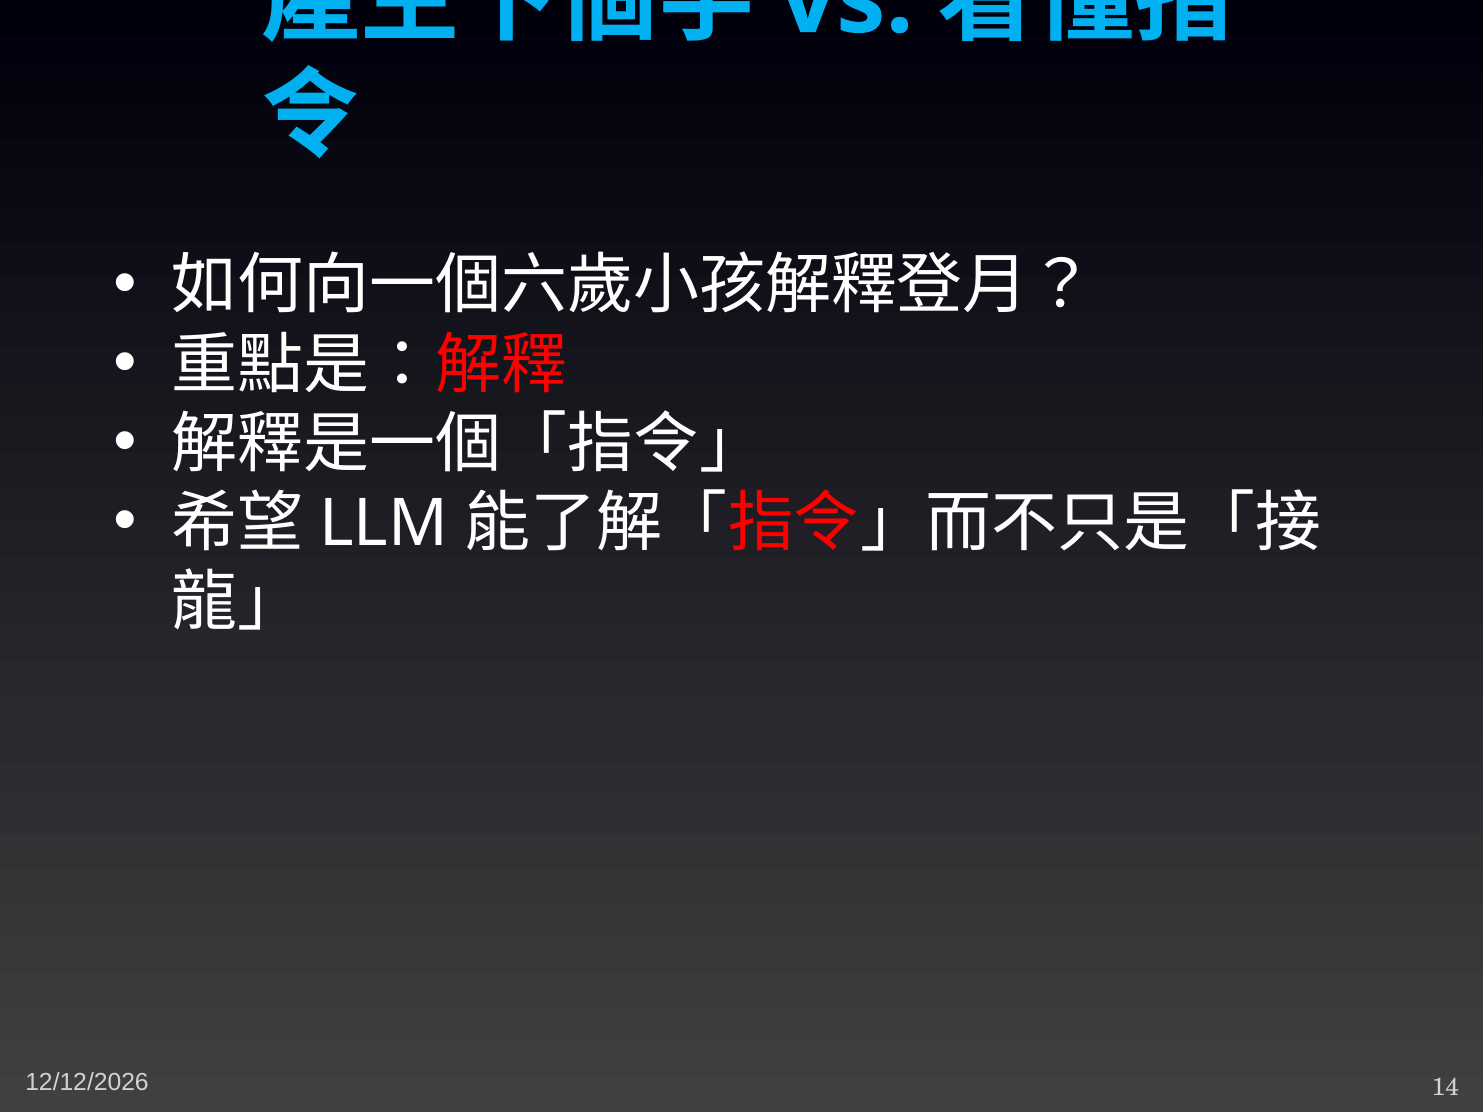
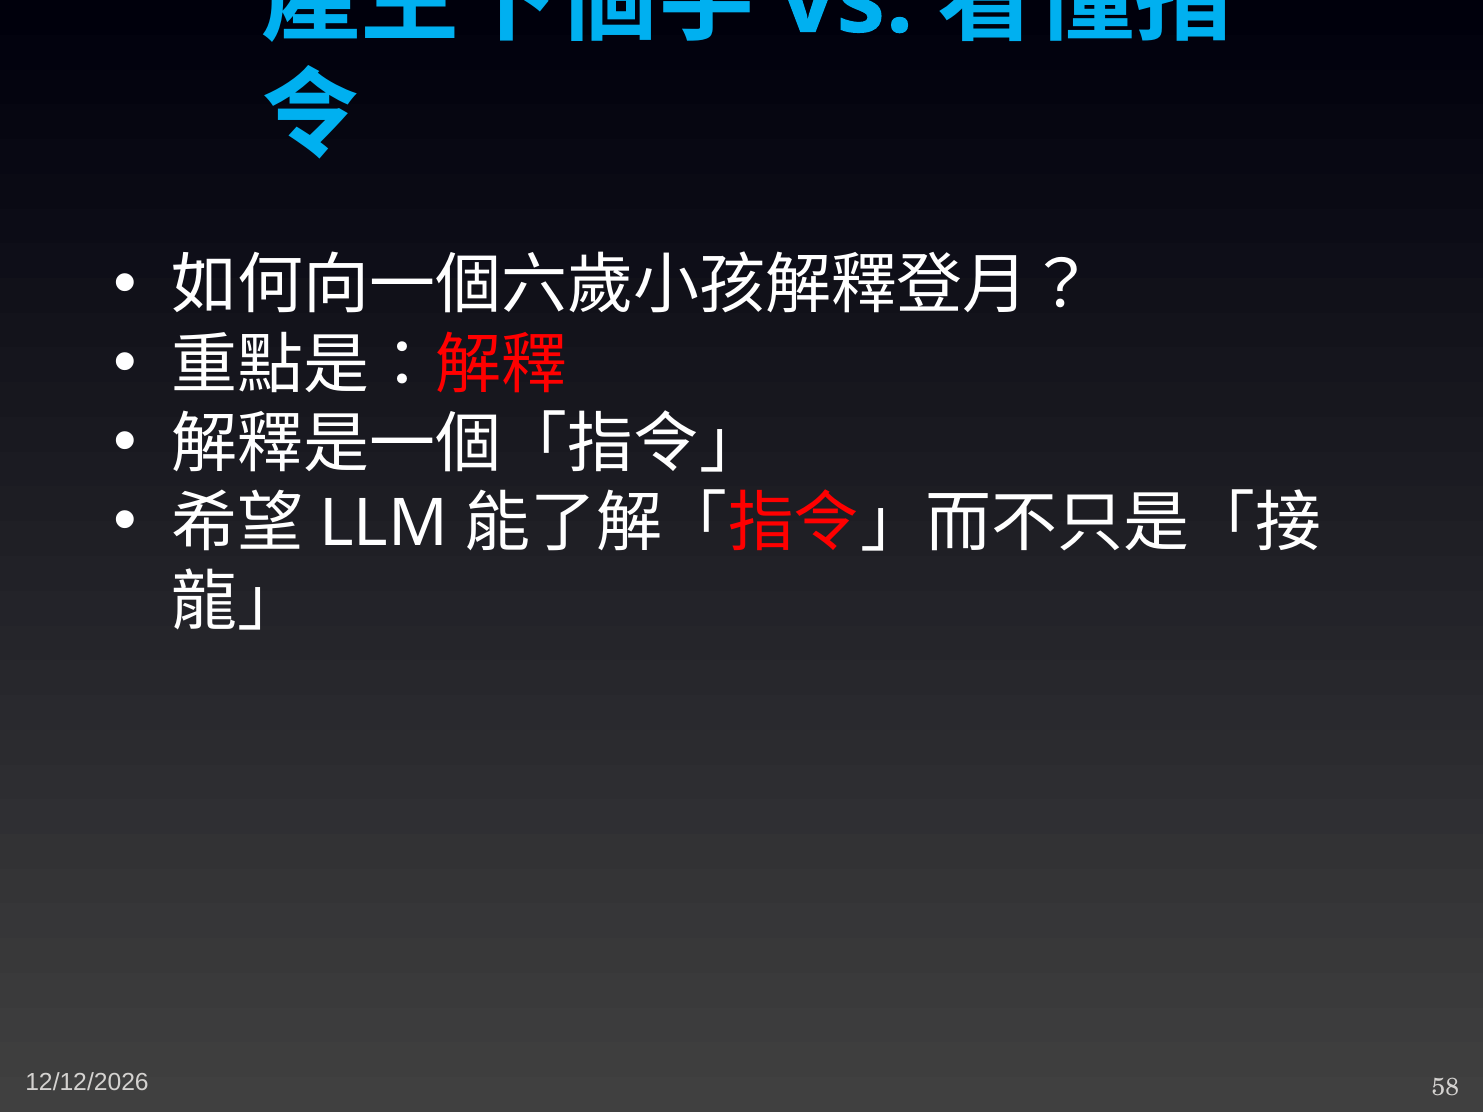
14: 14 -> 58
